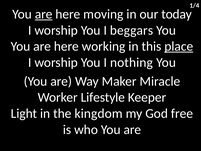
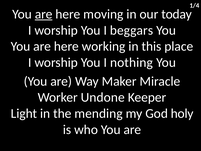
place underline: present -> none
Lifestyle: Lifestyle -> Undone
kingdom: kingdom -> mending
free: free -> holy
